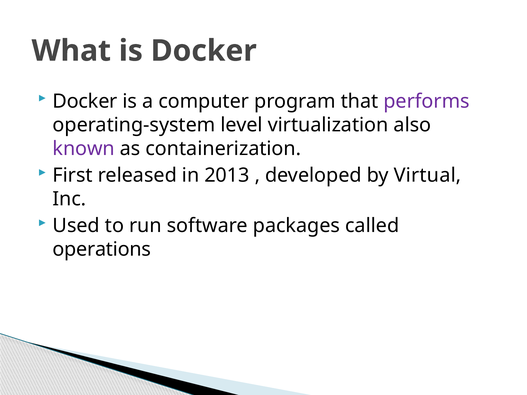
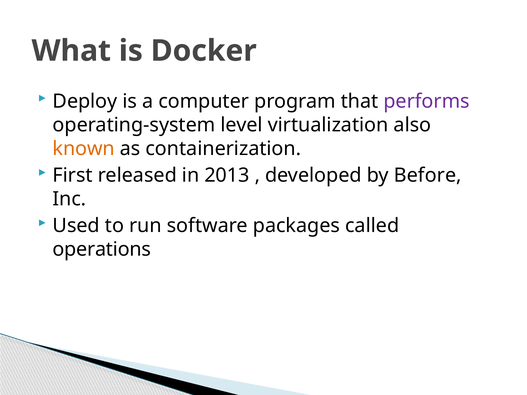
Docker at (85, 101): Docker -> Deploy
known colour: purple -> orange
Virtual: Virtual -> Before
